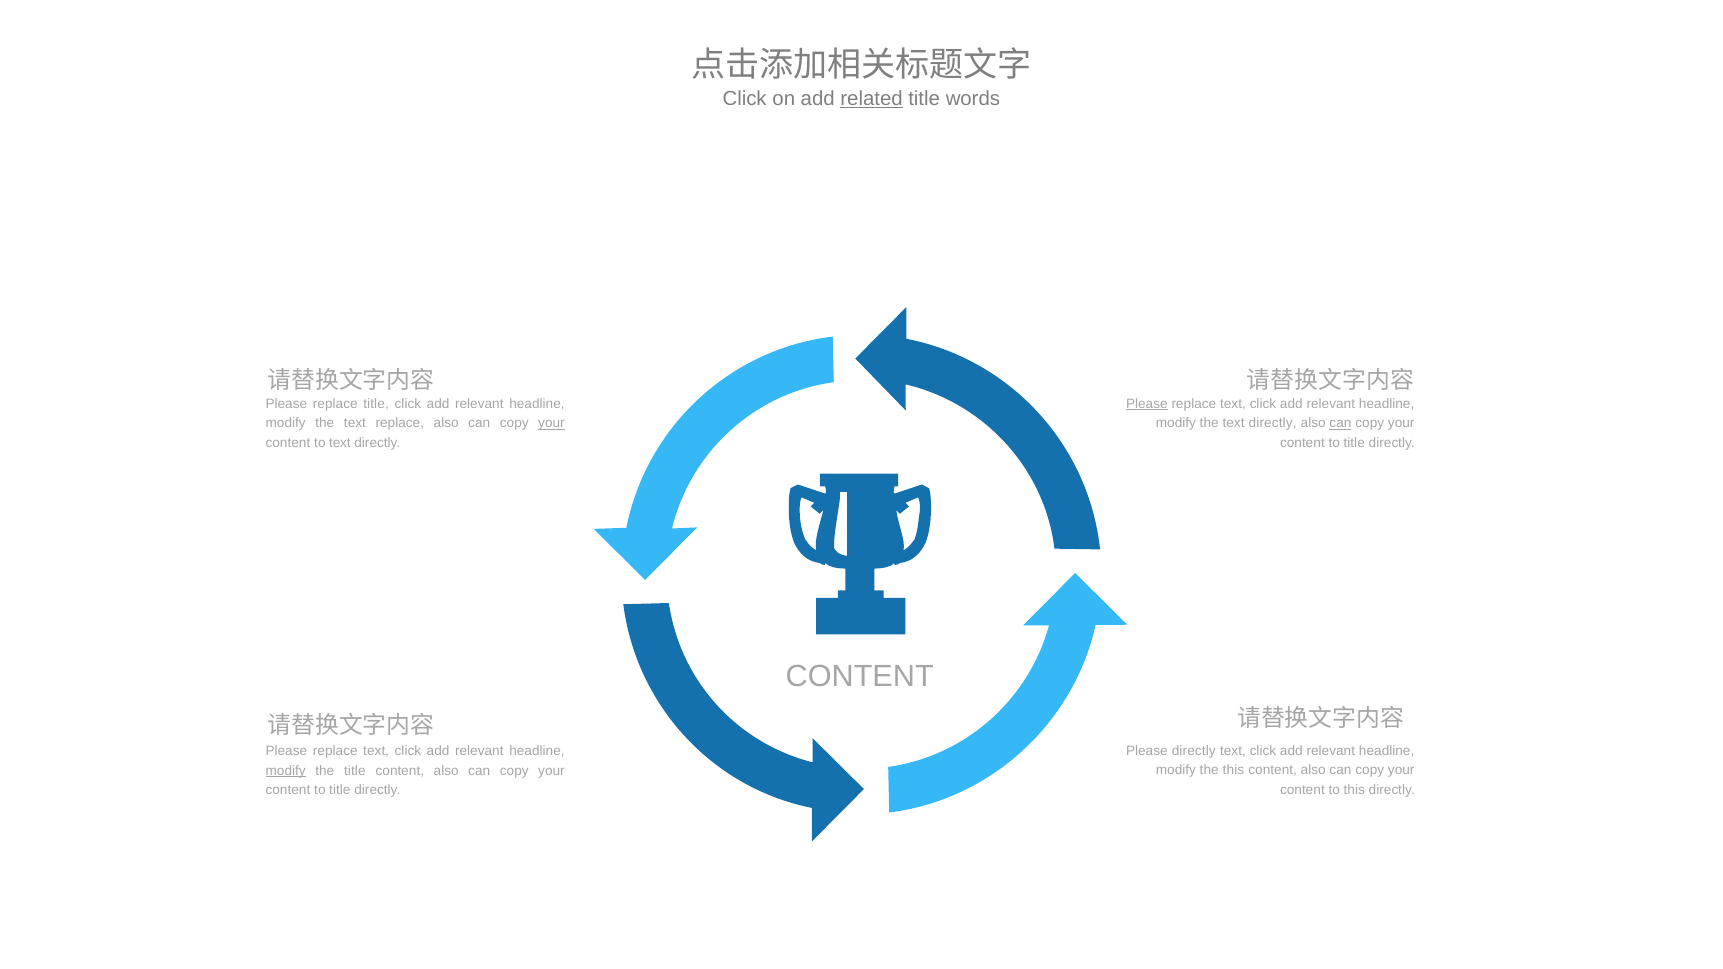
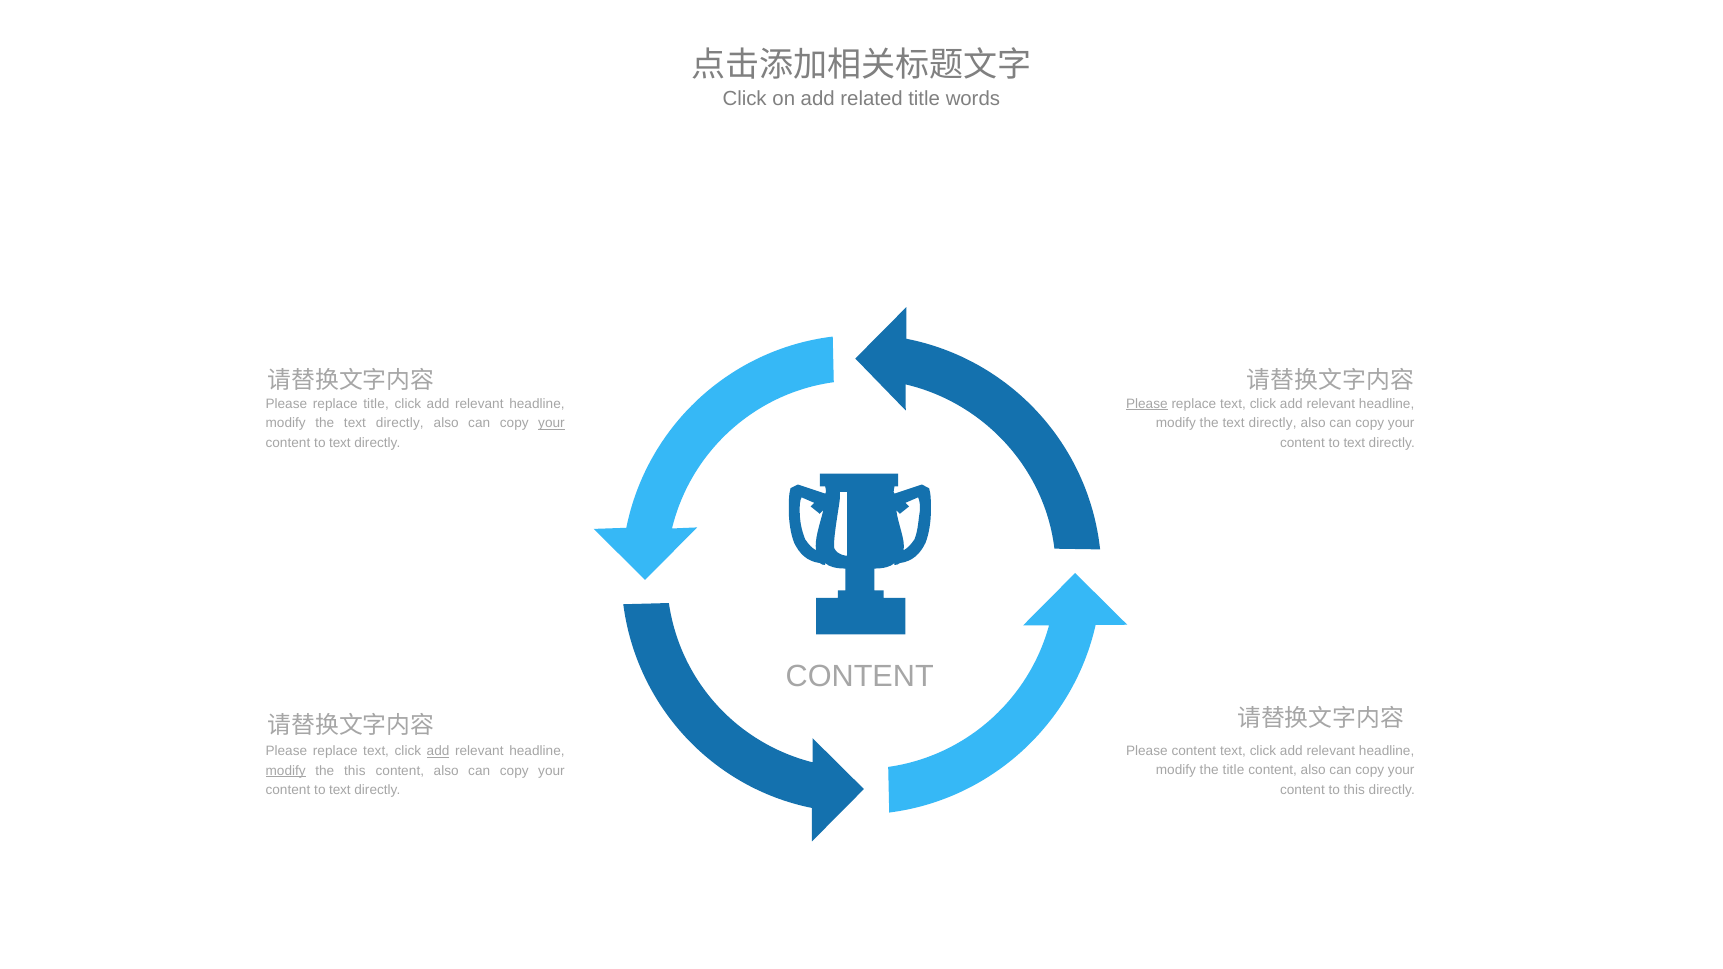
related underline: present -> none
replace at (400, 423): replace -> directly
can at (1340, 423) underline: present -> none
title at (1354, 443): title -> text
Please directly: directly -> content
add at (438, 751) underline: none -> present
the this: this -> title
the title: title -> this
title at (340, 791): title -> text
